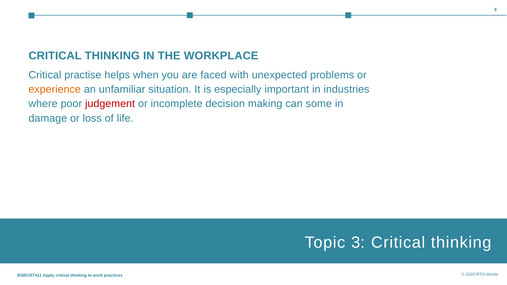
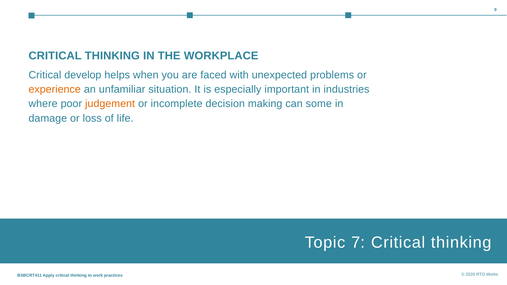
practise: practise -> develop
judgement colour: red -> orange
3: 3 -> 7
